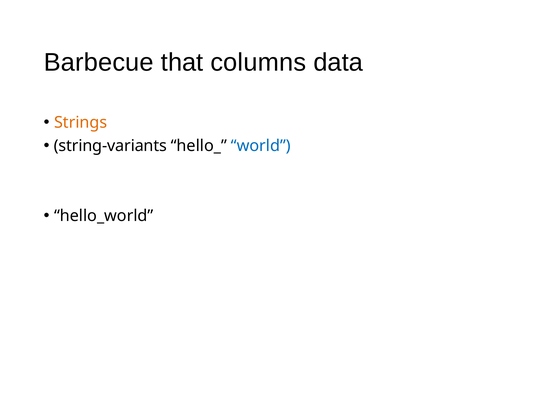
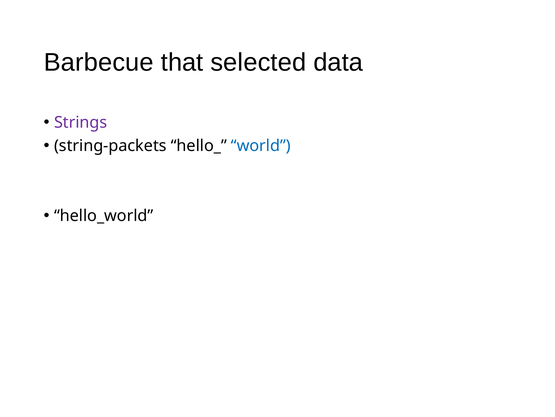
columns: columns -> selected
Strings colour: orange -> purple
string-variants: string-variants -> string-packets
